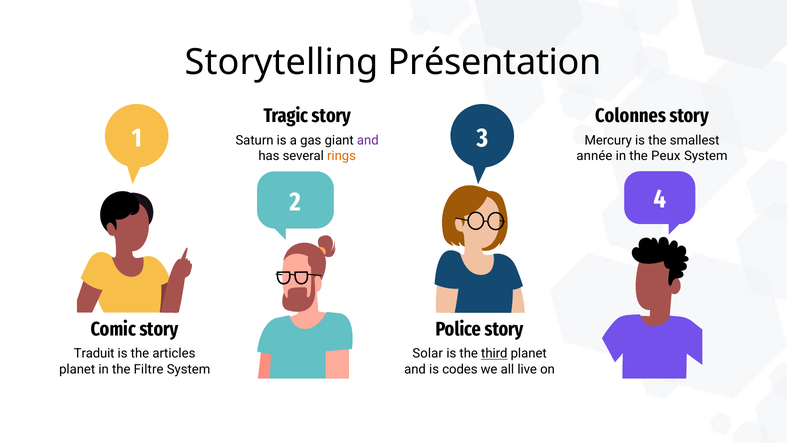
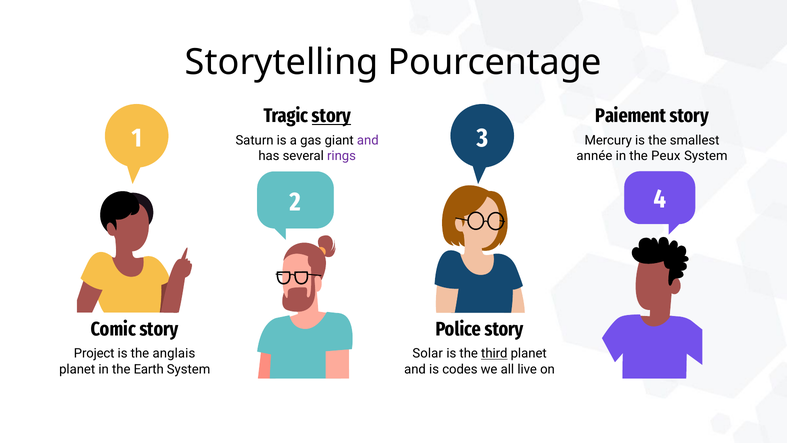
Présentation: Présentation -> Pourcentage
story at (331, 116) underline: none -> present
Colonnes: Colonnes -> Paiement
rings colour: orange -> purple
Traduit: Traduit -> Project
articles: articles -> anglais
Filtre: Filtre -> Earth
